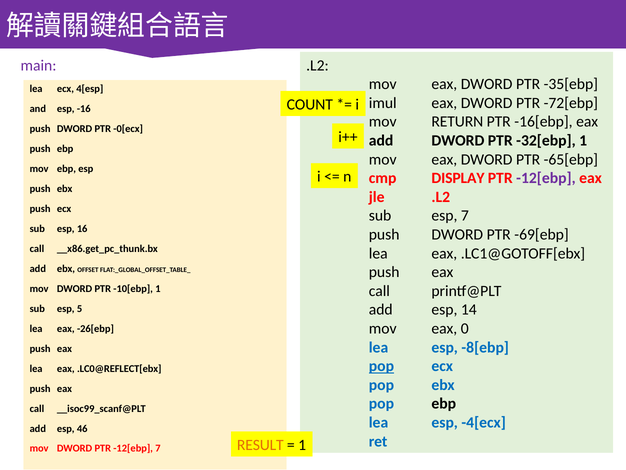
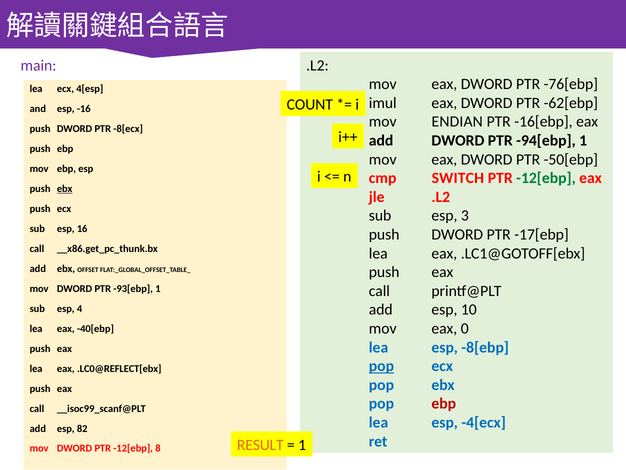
-35[ebp: -35[ebp -> -76[ebp
-72[ebp: -72[ebp -> -62[ebp
RETURN: RETURN -> ENDIAN
-0[ecx: -0[ecx -> -8[ecx
-32[ebp: -32[ebp -> -94[ebp
-65[ebp: -65[ebp -> -50[ebp
DISPLAY: DISPLAY -> SWITCH
-12[ebp at (546, 178) colour: purple -> green
ebx at (65, 189) underline: none -> present
esp 7: 7 -> 3
-69[ebp: -69[ebp -> -17[ebp
-10[ebp: -10[ebp -> -93[ebp
14: 14 -> 10
5: 5 -> 4
-26[ebp: -26[ebp -> -40[ebp
ebp at (444, 403) colour: black -> red
46: 46 -> 82
-12[ebp 7: 7 -> 8
